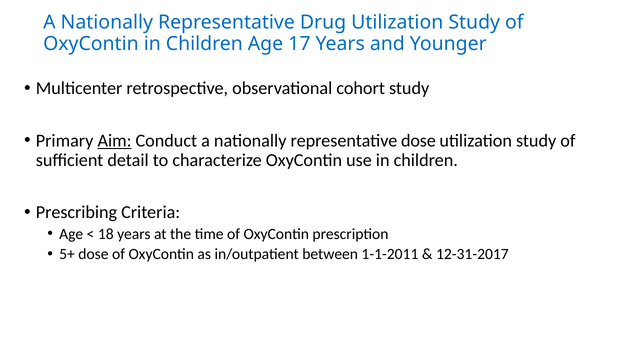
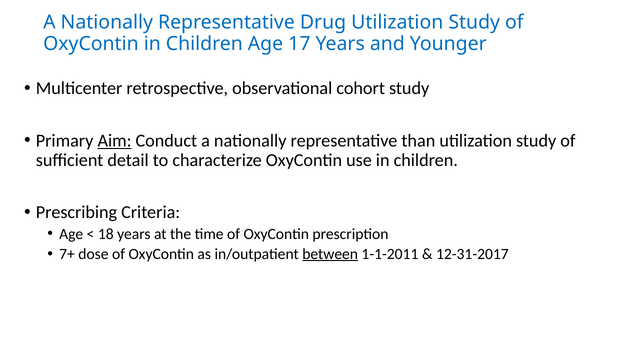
representative dose: dose -> than
5+: 5+ -> 7+
between underline: none -> present
